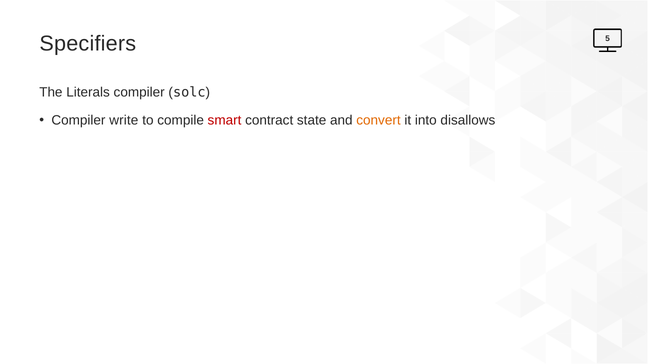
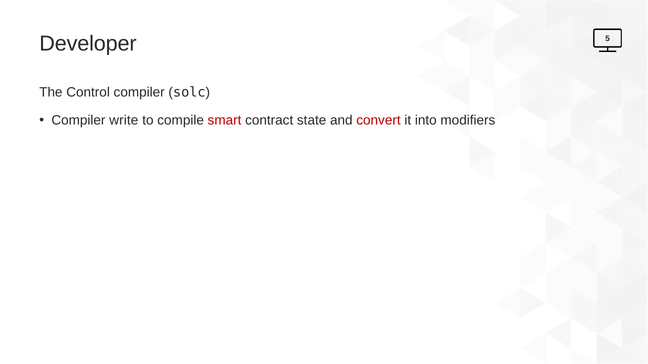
Specifiers: Specifiers -> Developer
Literals: Literals -> Control
convert colour: orange -> red
disallows: disallows -> modifiers
